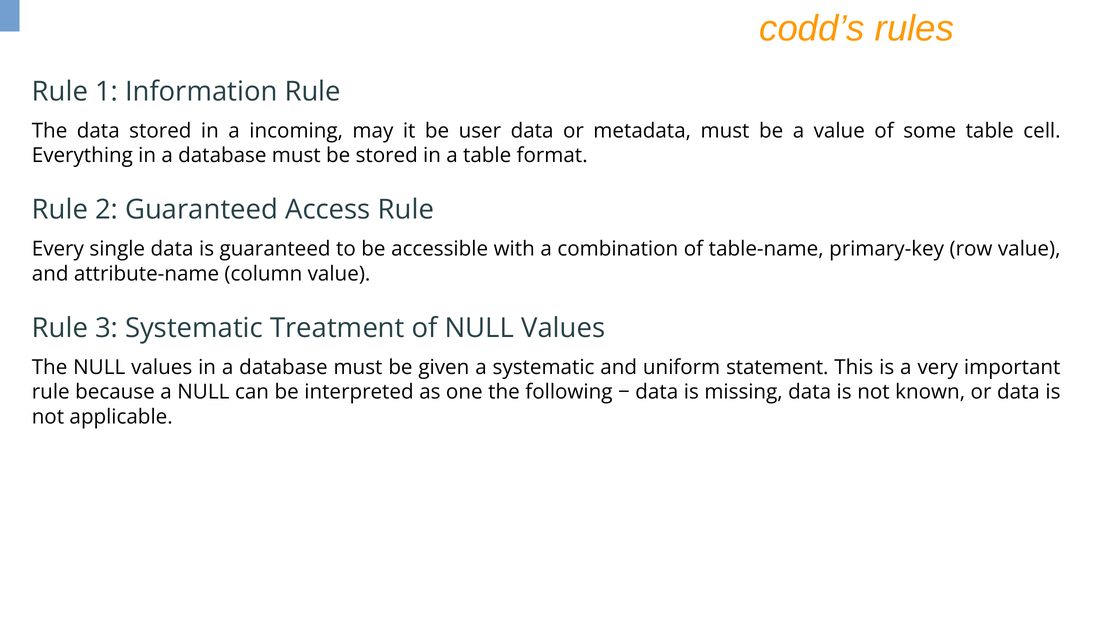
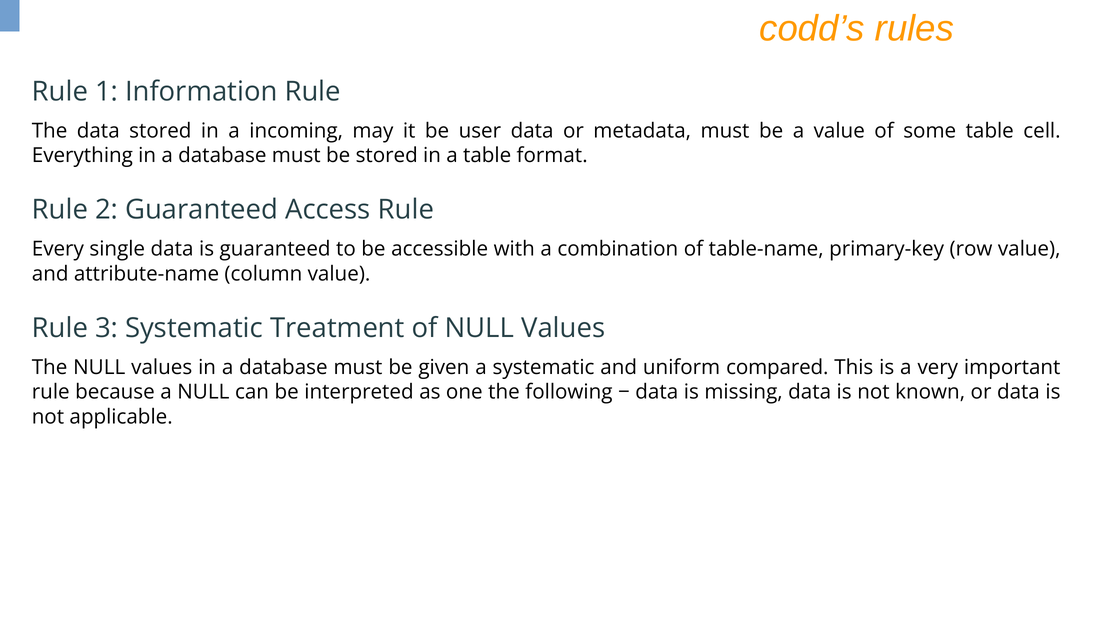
statement: statement -> compared
